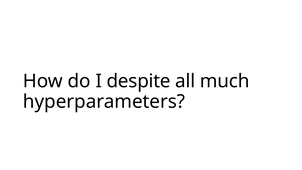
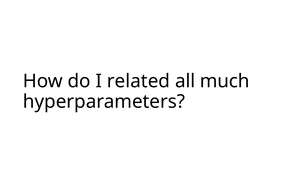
despite: despite -> related
